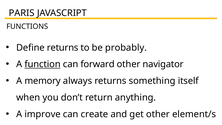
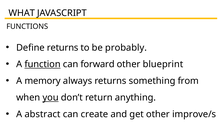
PARIS: PARIS -> WHAT
navigator: navigator -> blueprint
itself: itself -> from
you underline: none -> present
improve: improve -> abstract
element/s: element/s -> improve/s
